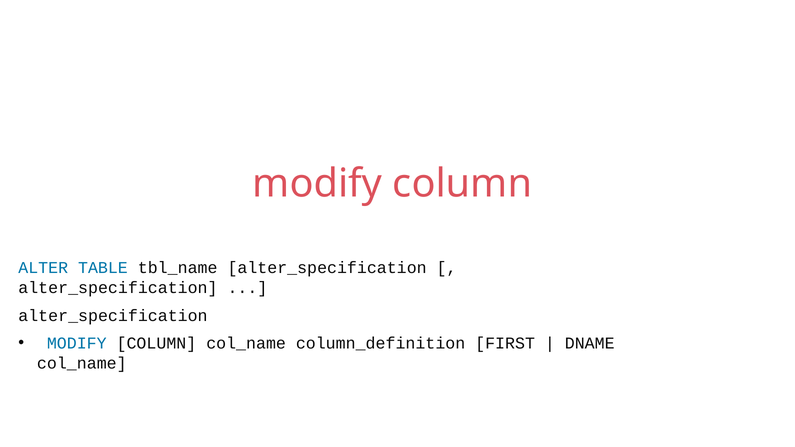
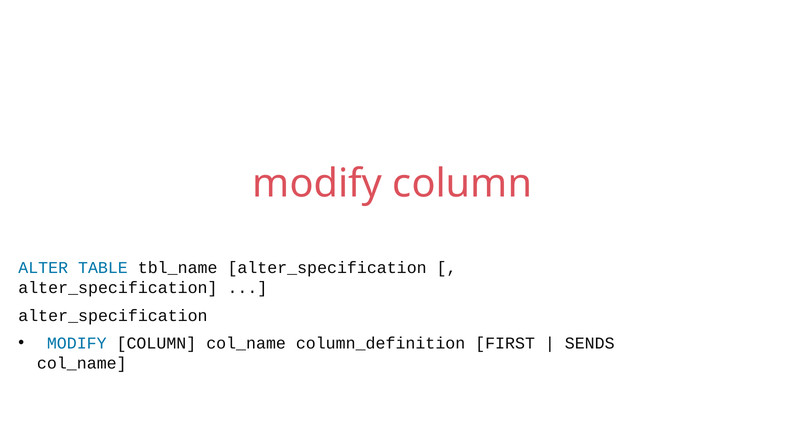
DNAME: DNAME -> SENDS
